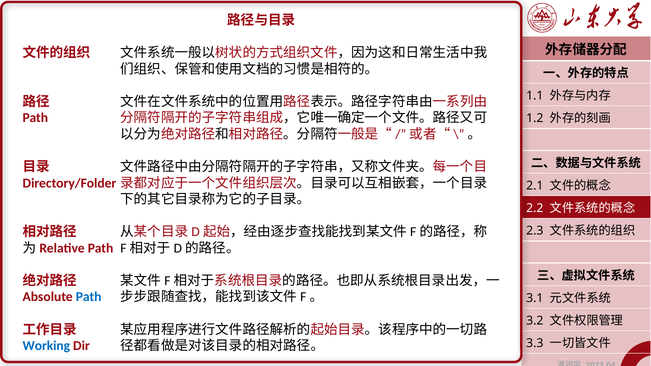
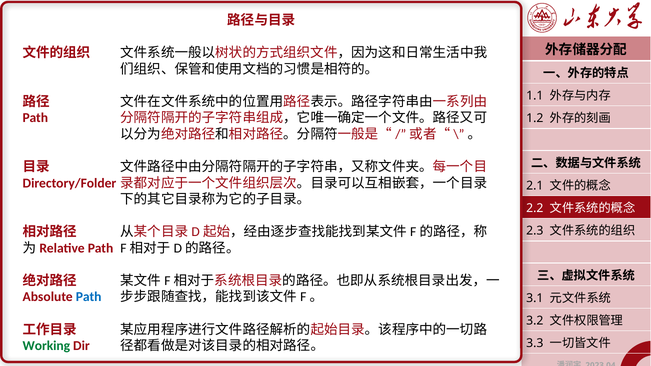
Working colour: blue -> green
